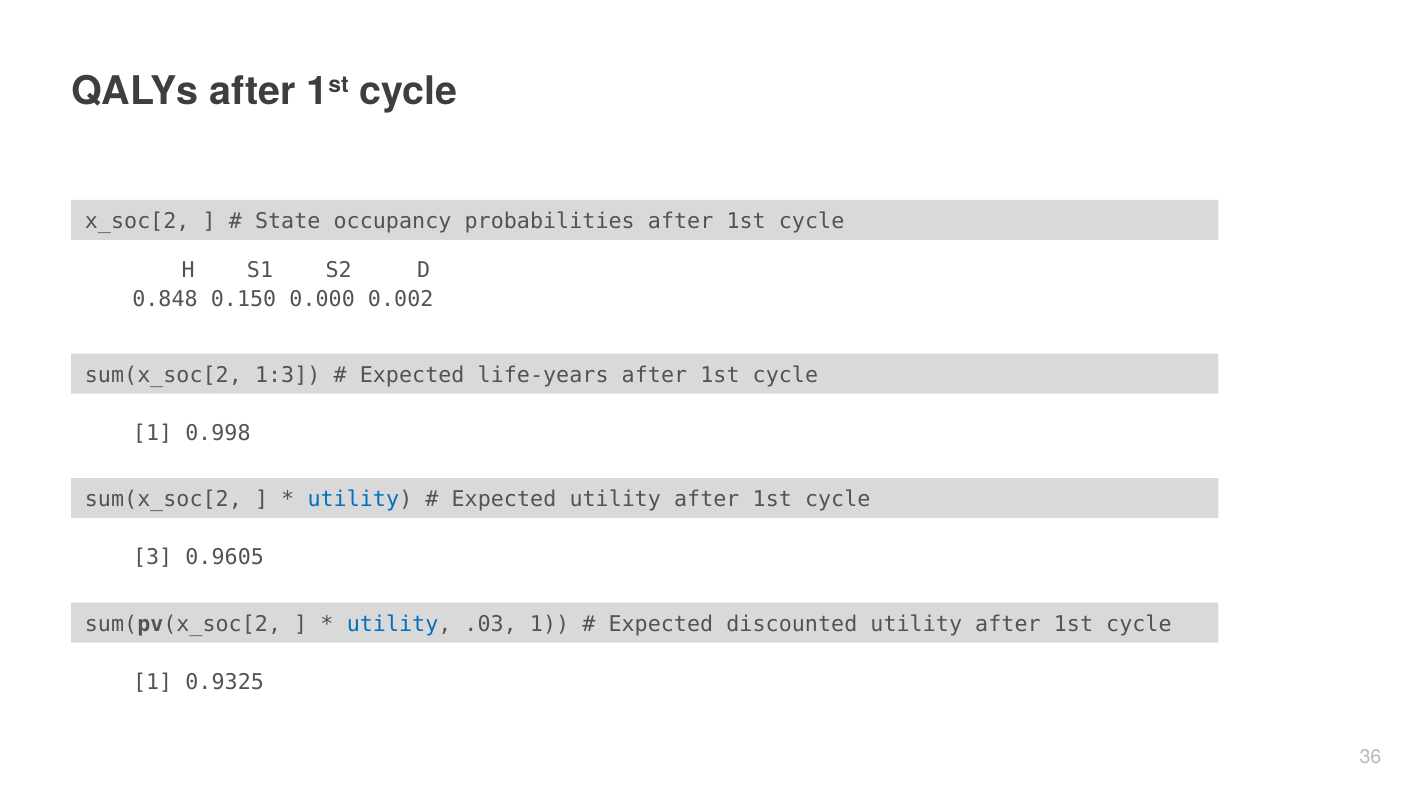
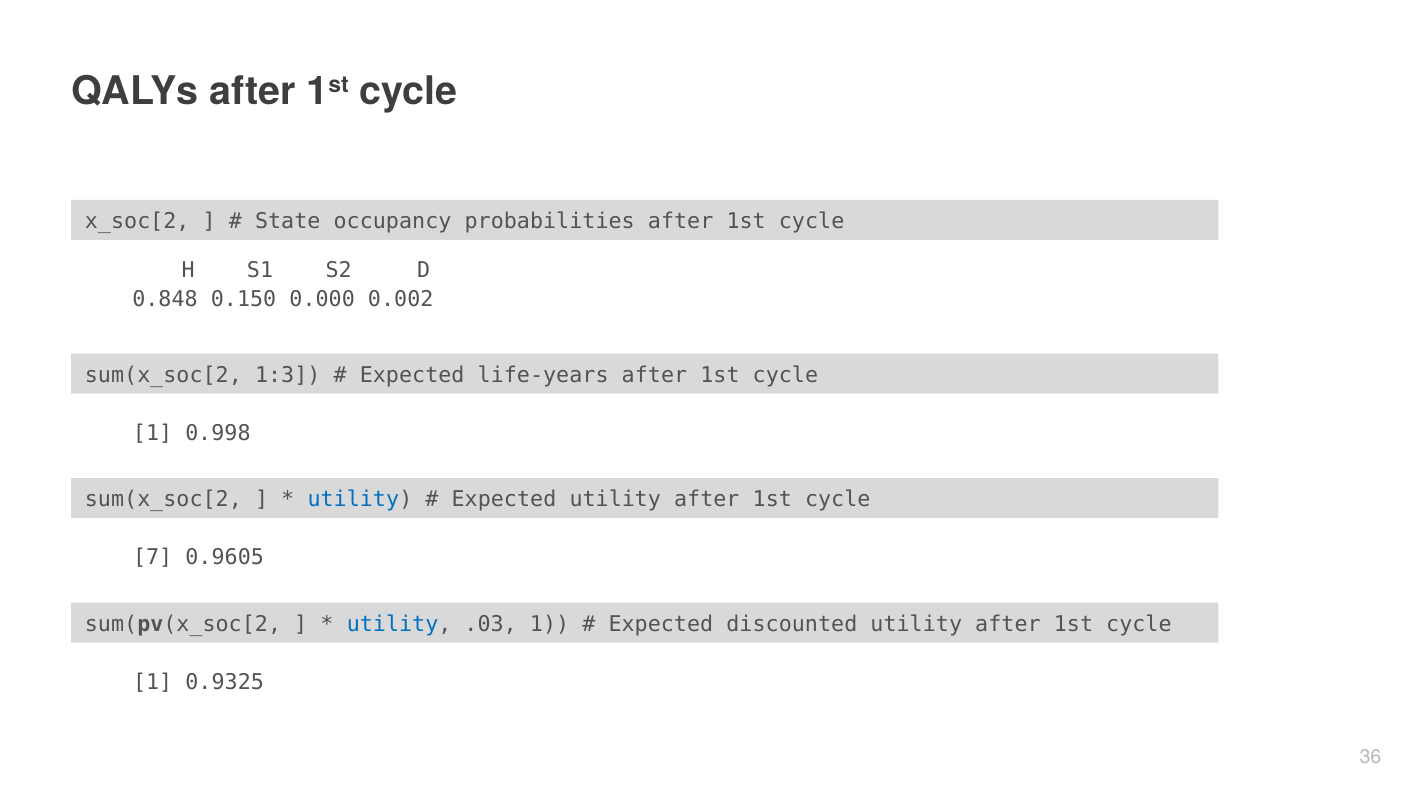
3: 3 -> 7
